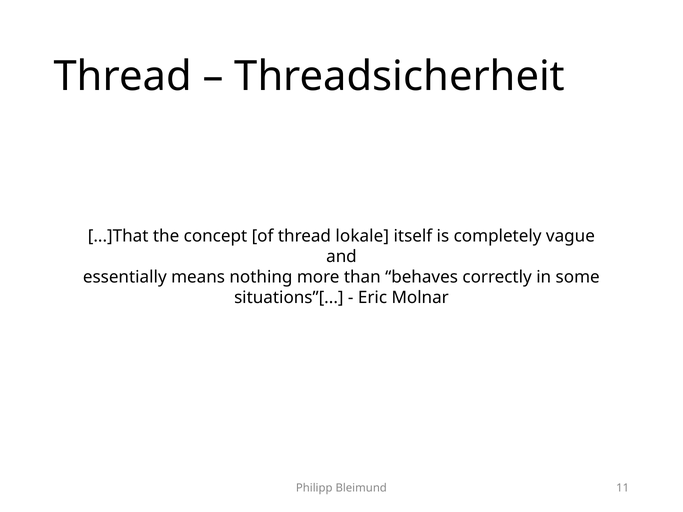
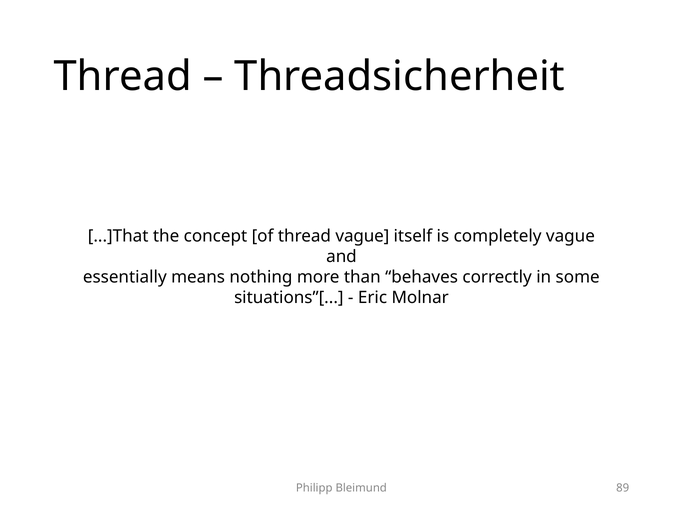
thread lokale: lokale -> vague
11: 11 -> 89
